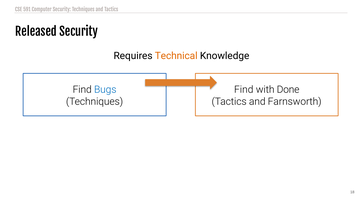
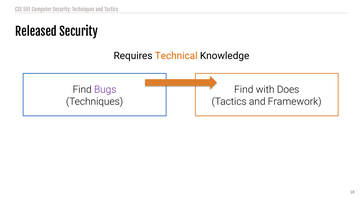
Bugs colour: blue -> purple
Done: Done -> Does
Farnsworth: Farnsworth -> Framework
